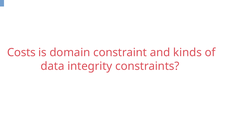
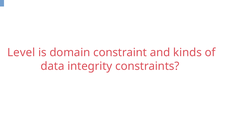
Costs: Costs -> Level
